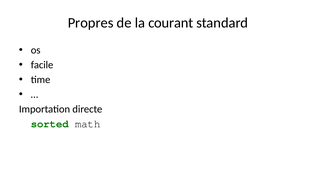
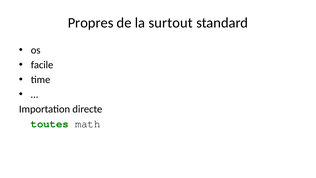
courant: courant -> surtout
sorted: sorted -> toutes
